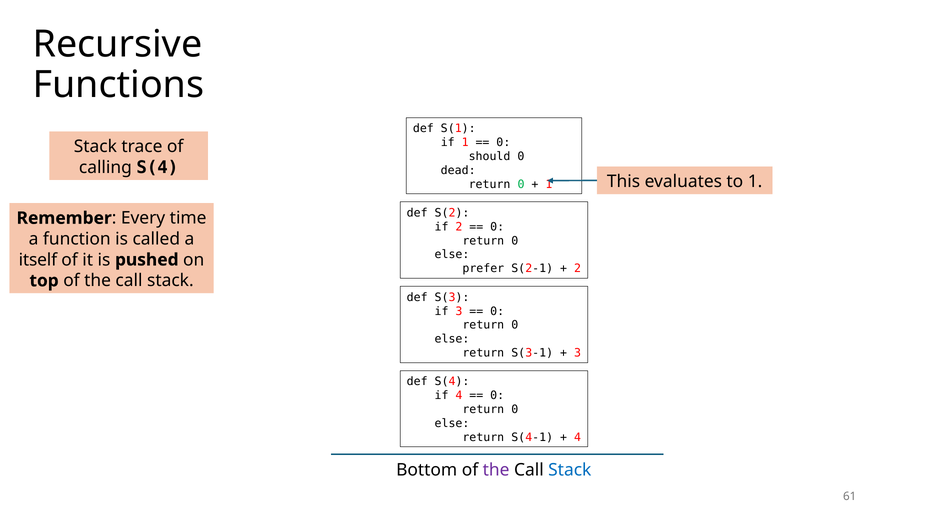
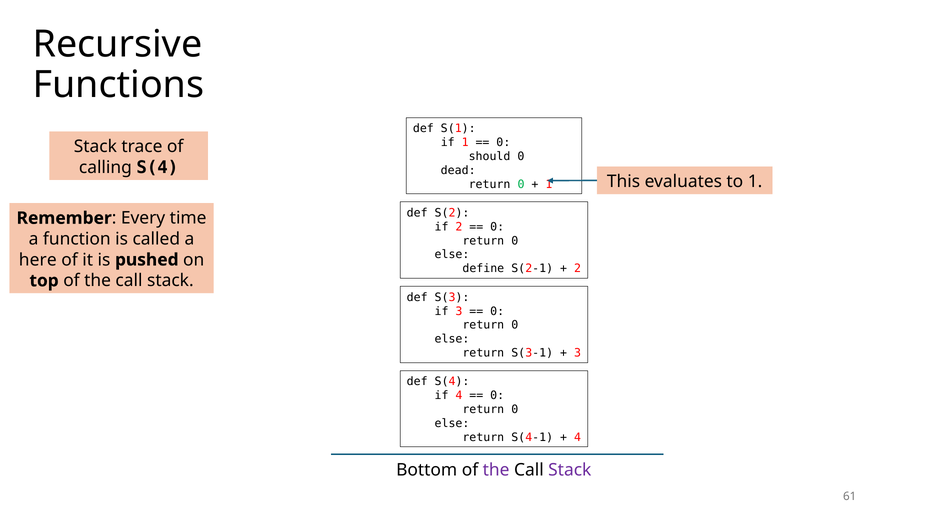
itself: itself -> here
prefer: prefer -> define
Stack at (570, 470) colour: blue -> purple
